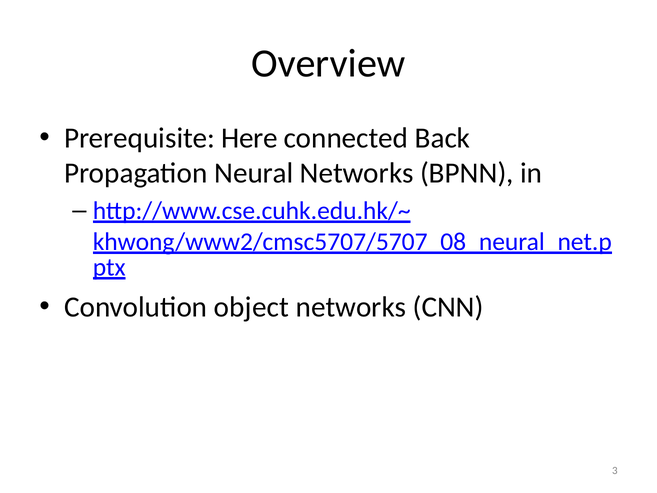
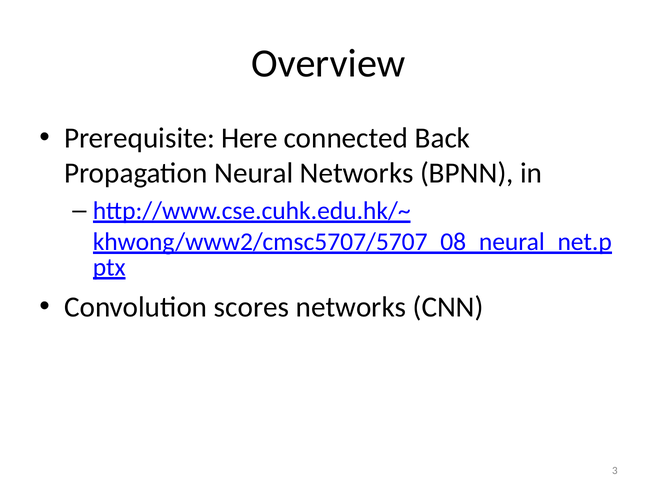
object: object -> scores
